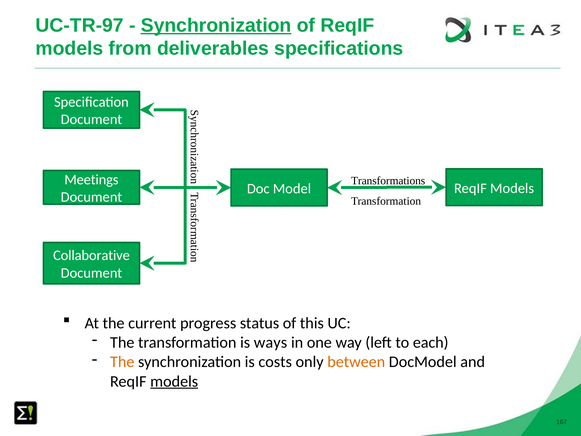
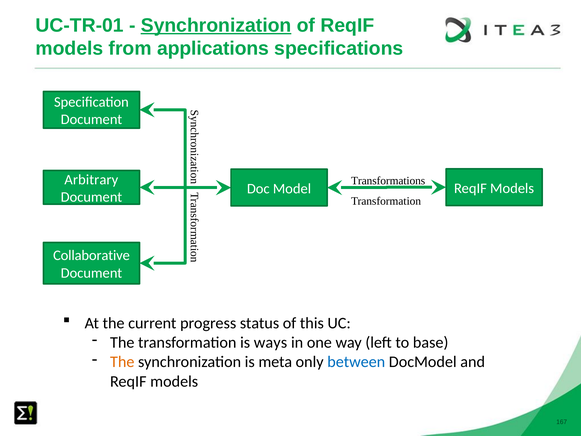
UC-TR-97: UC-TR-97 -> UC-TR-01
deliverables: deliverables -> applications
Meetings: Meetings -> Arbitrary
each: each -> base
costs: costs -> meta
between colour: orange -> blue
models at (174, 381) underline: present -> none
